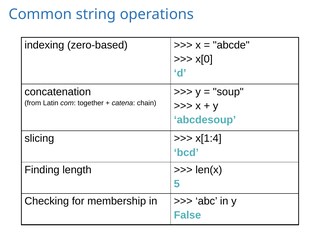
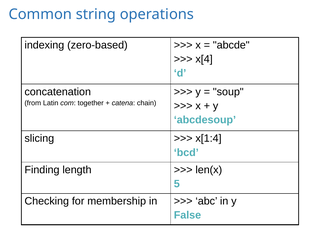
x[0: x[0 -> x[4
